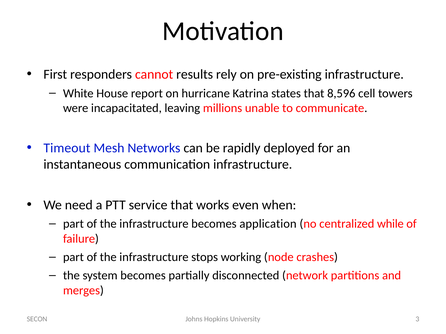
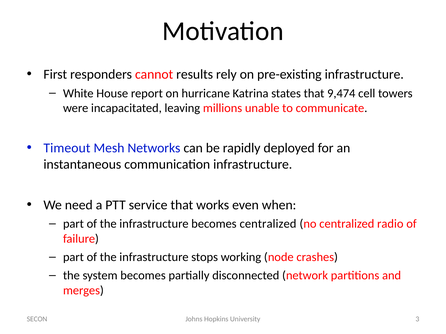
8,596: 8,596 -> 9,474
becomes application: application -> centralized
while: while -> radio
